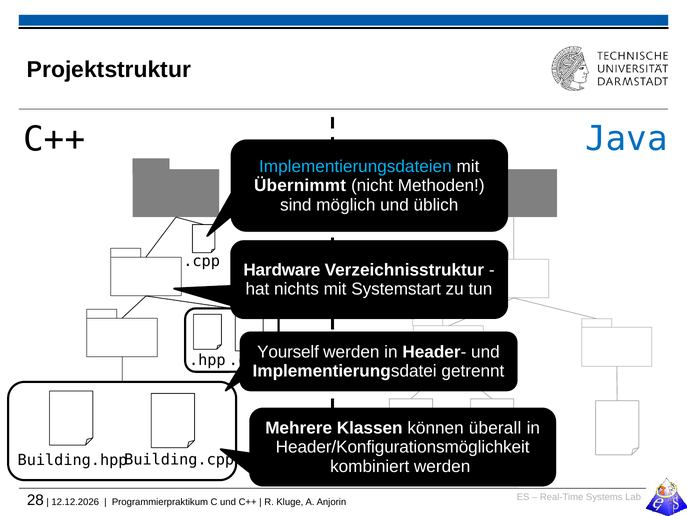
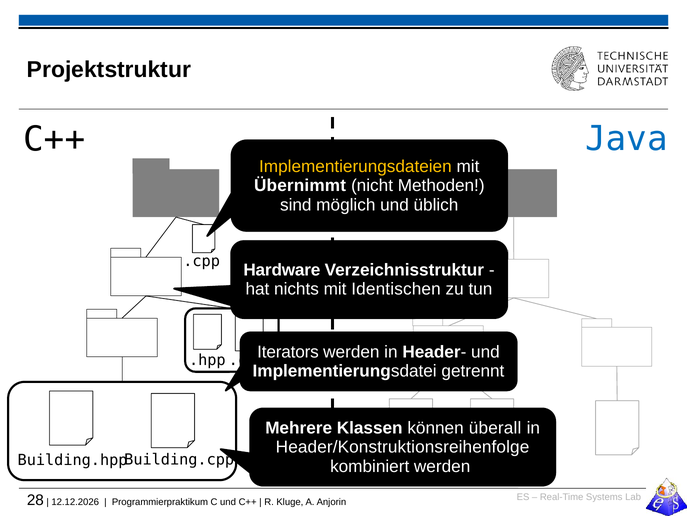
Implementierungsdateien colour: light blue -> yellow
Systemstart: Systemstart -> Identischen
Yourself: Yourself -> Iterators
Header/Konfigurationsmöglichkeit: Header/Konfigurationsmöglichkeit -> Header/Konstruktionsreihenfolge
